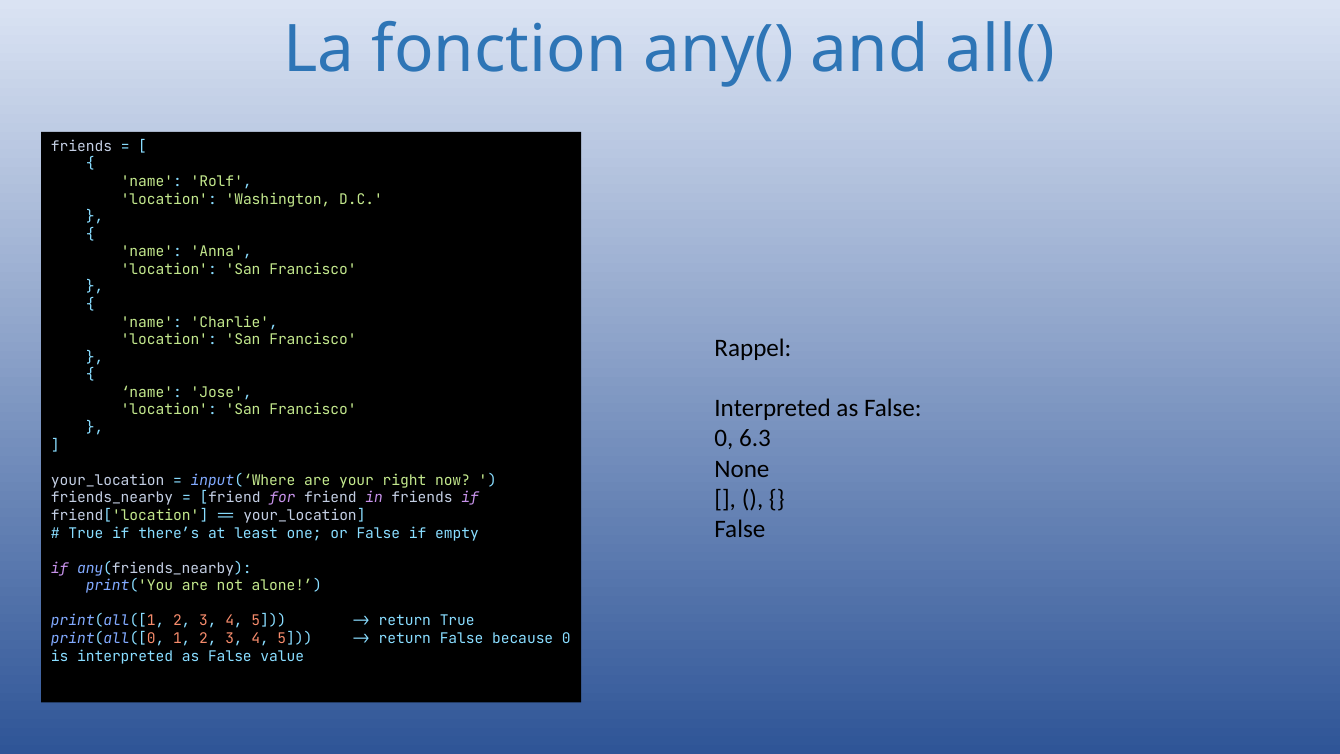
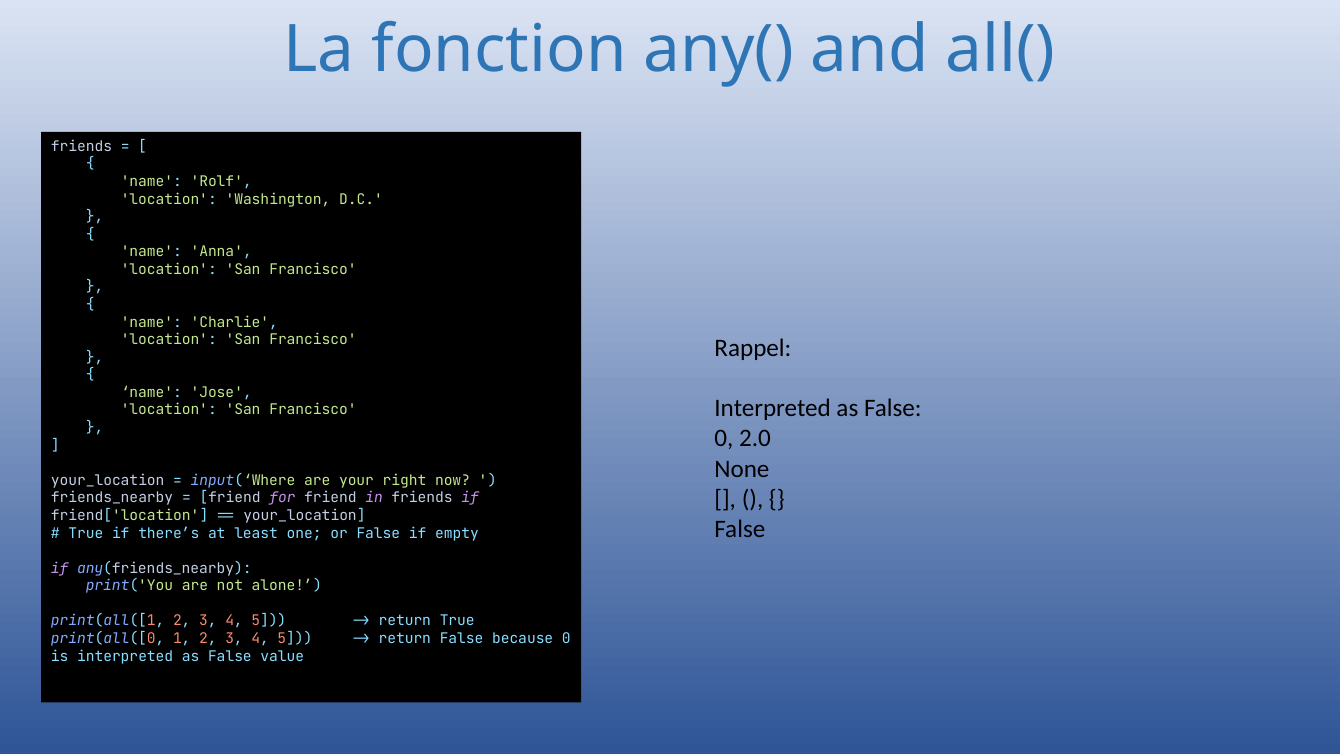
6.3: 6.3 -> 2.0
